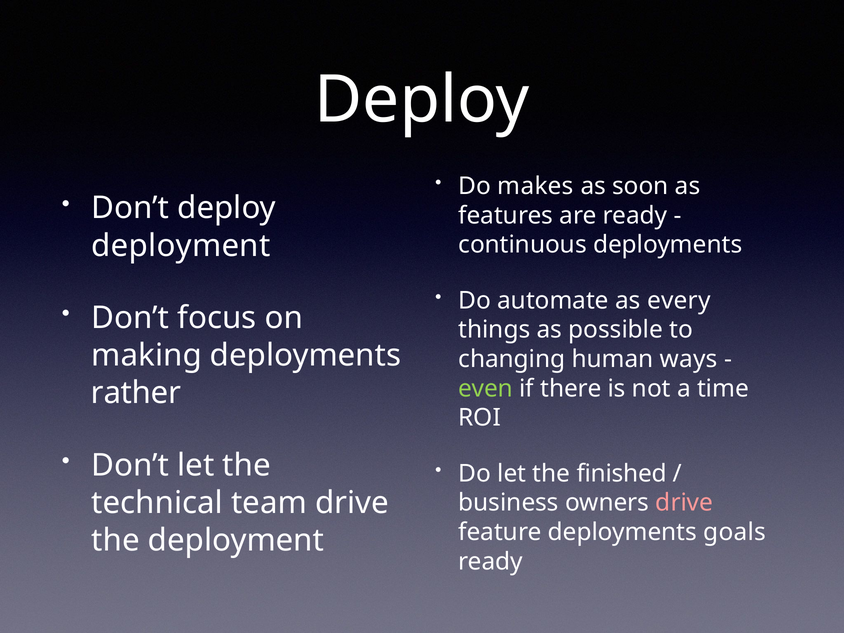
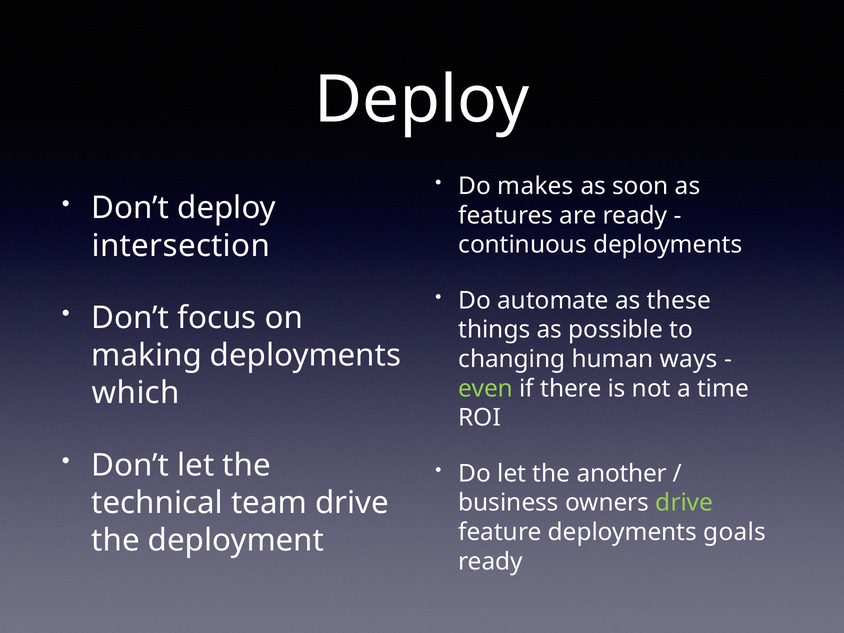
deployment at (181, 246): deployment -> intersection
every: every -> these
rather: rather -> which
finished: finished -> another
drive at (684, 503) colour: pink -> light green
